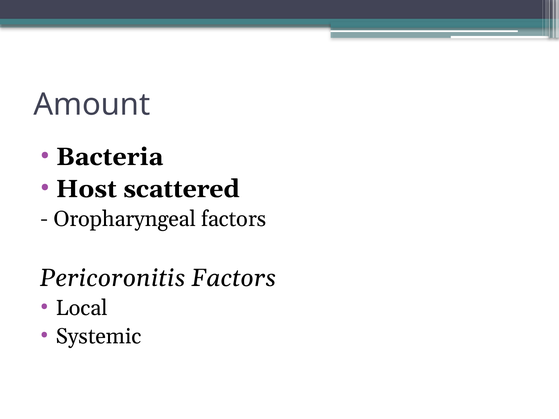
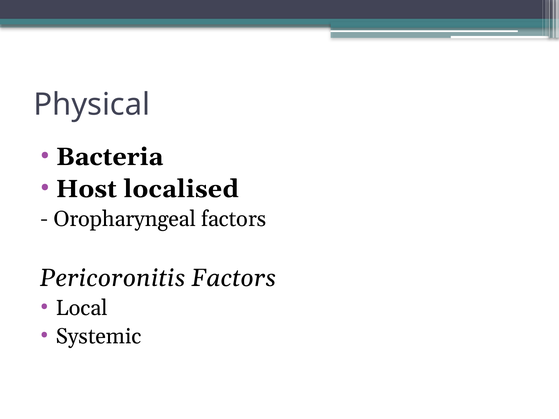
Amount: Amount -> Physical
scattered: scattered -> localised
